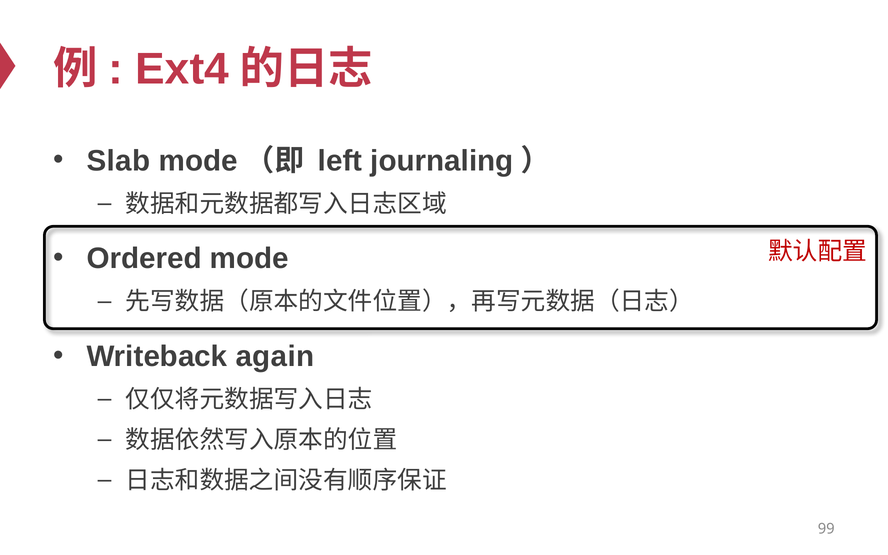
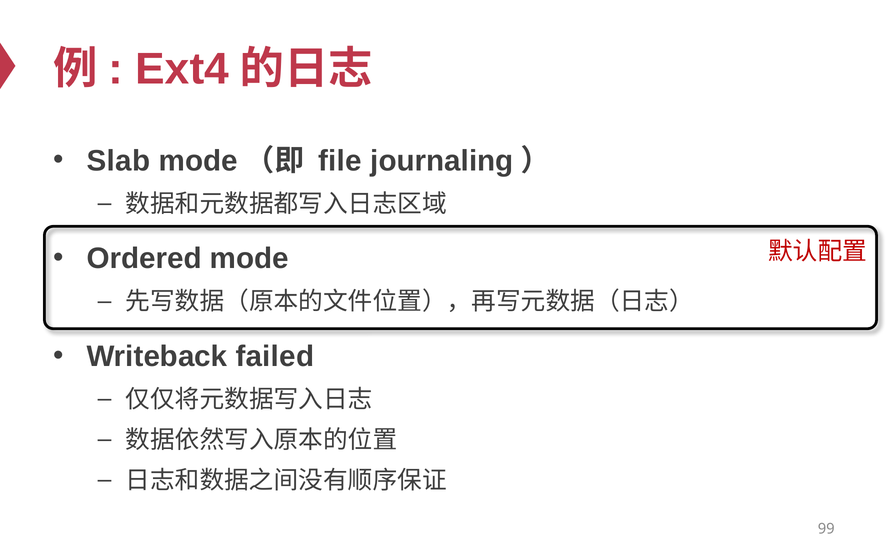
left: left -> file
again: again -> failed
